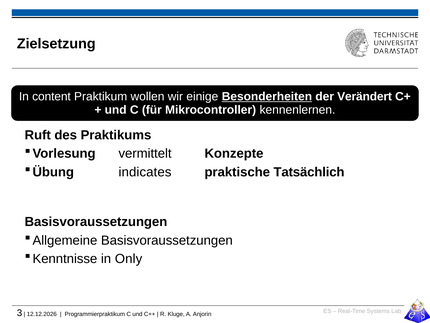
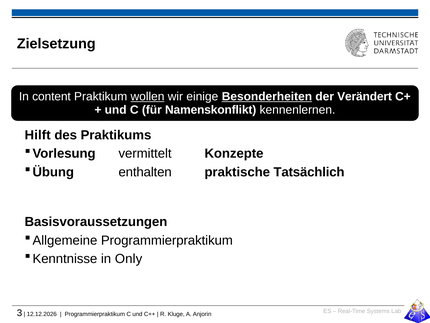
wollen underline: none -> present
Mikrocontroller: Mikrocontroller -> Namenskonflikt
Ruft: Ruft -> Hilft
indicates: indicates -> enthalten
Basisvoraussetzungen at (167, 240): Basisvoraussetzungen -> Programmierpraktikum
